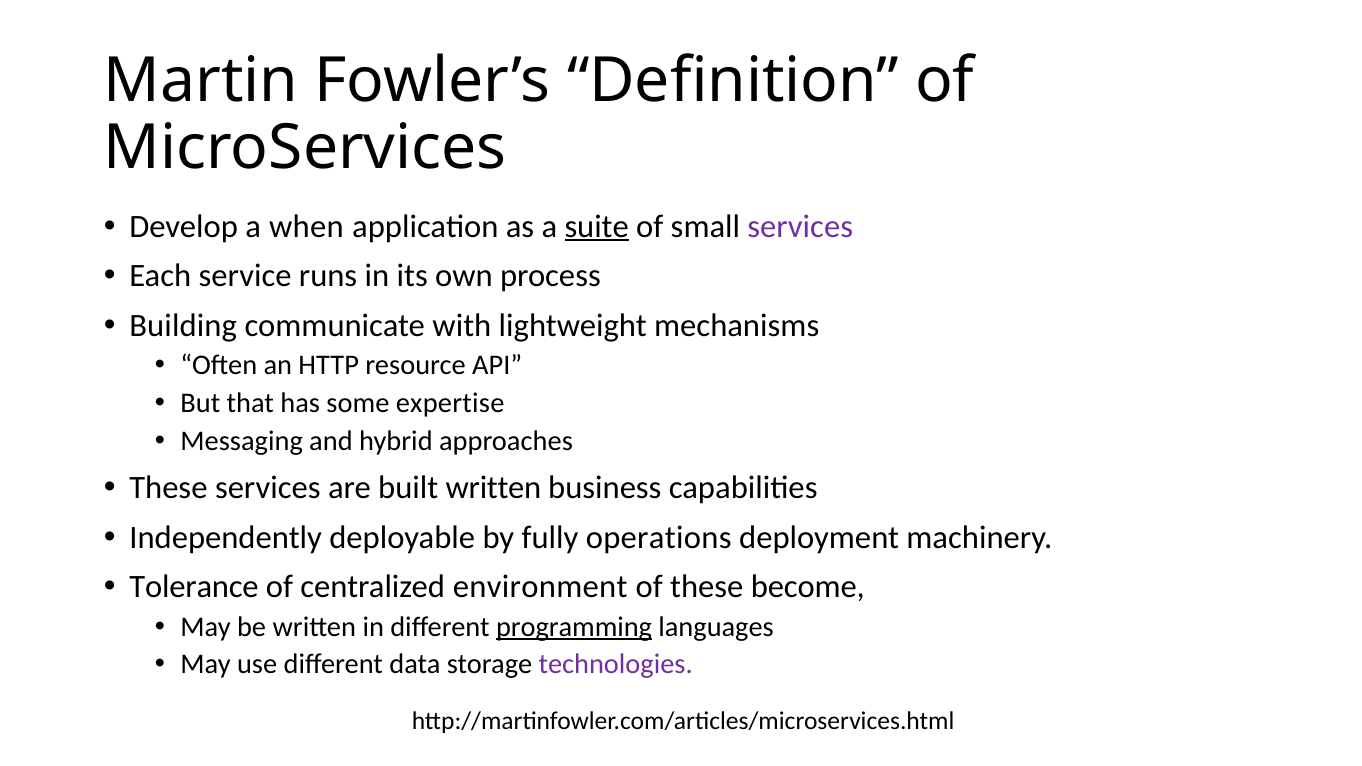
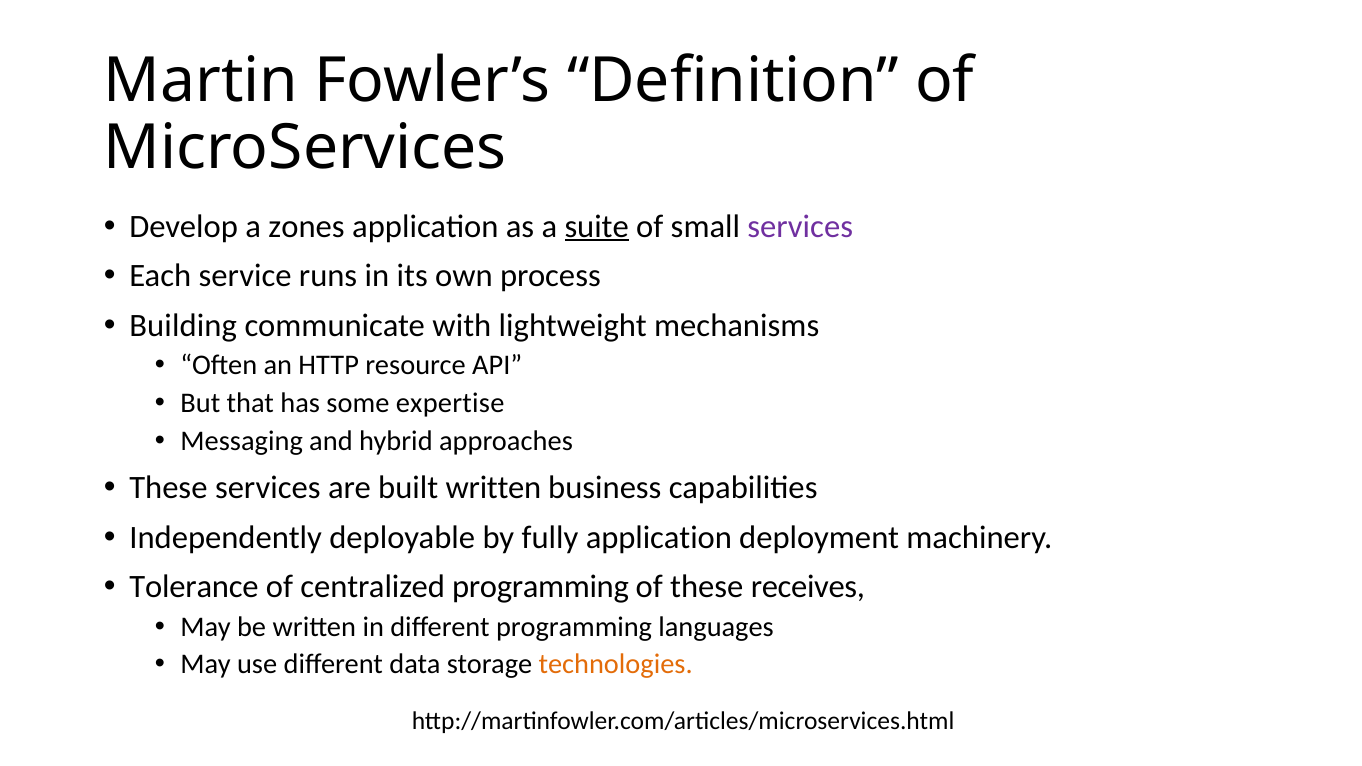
when: when -> zones
fully operations: operations -> application
centralized environment: environment -> programming
become: become -> receives
programming at (574, 627) underline: present -> none
technologies colour: purple -> orange
